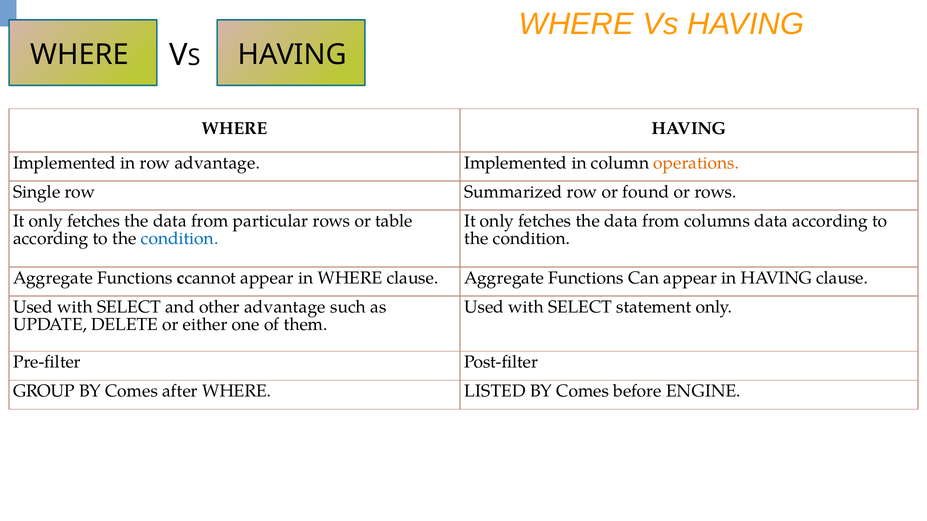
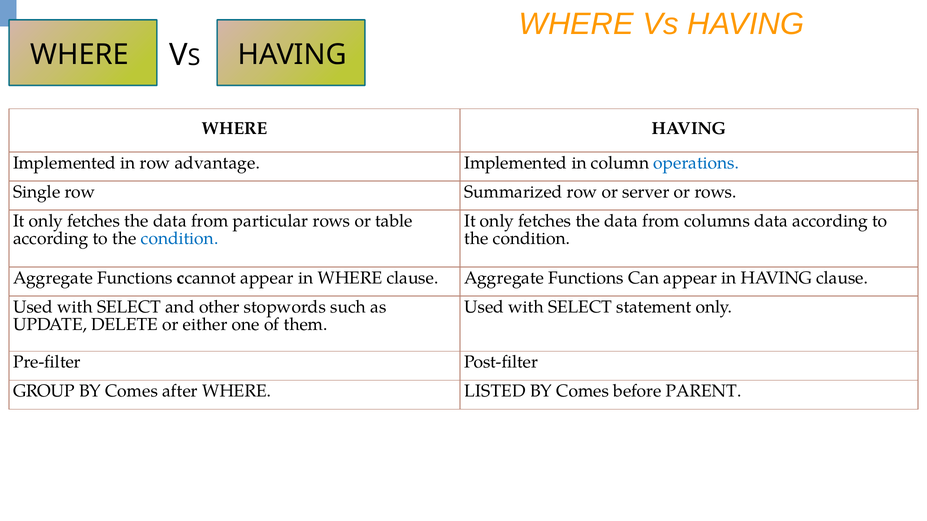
operations colour: orange -> blue
found: found -> server
other advantage: advantage -> stopwords
ENGINE: ENGINE -> PARENT
